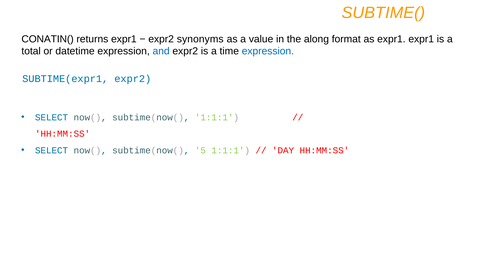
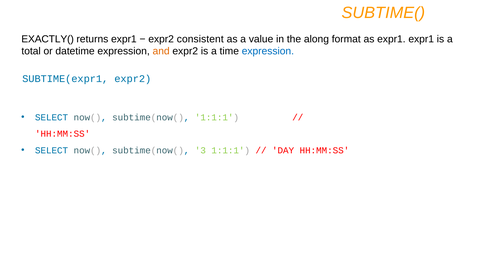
CONATIN(: CONATIN( -> EXACTLY(
synonyms: synonyms -> consistent
and colour: blue -> orange
5: 5 -> 3
